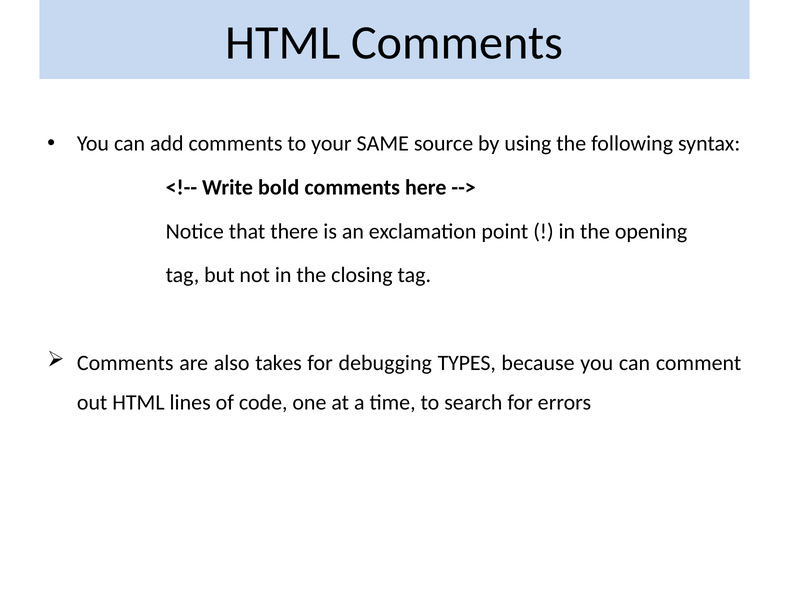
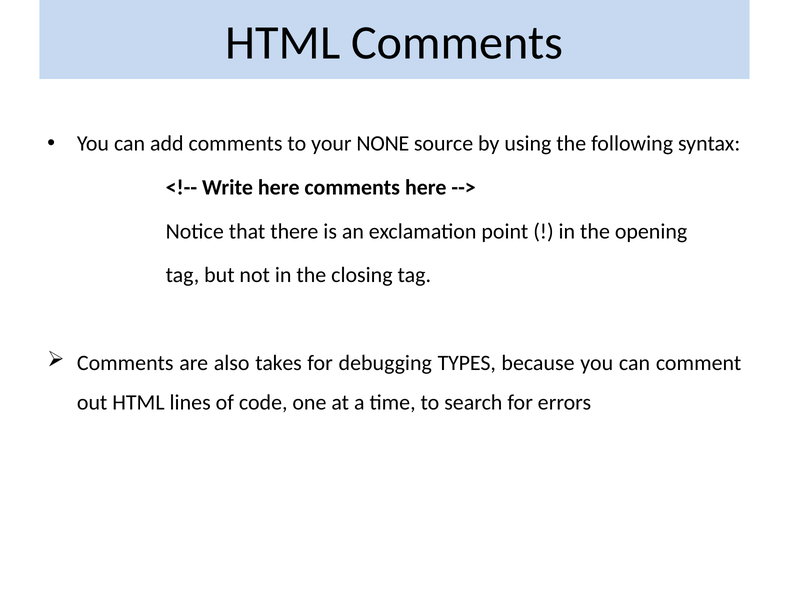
SAME: SAME -> NONE
Write bold: bold -> here
